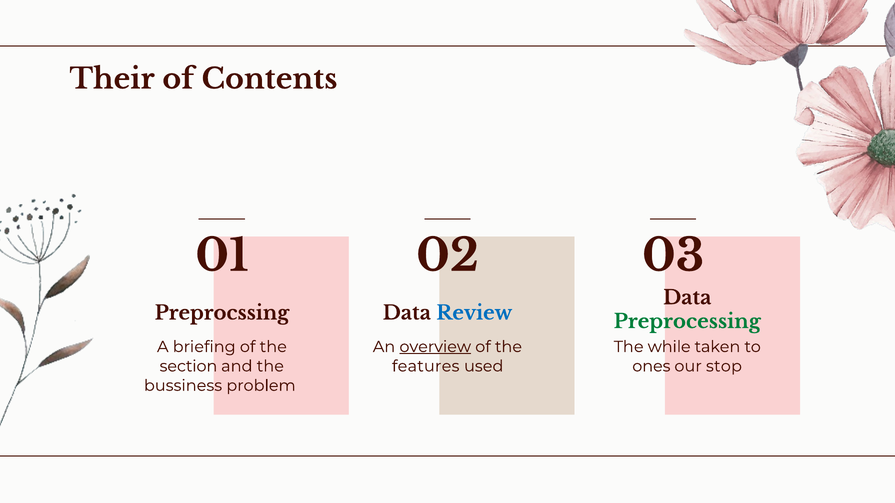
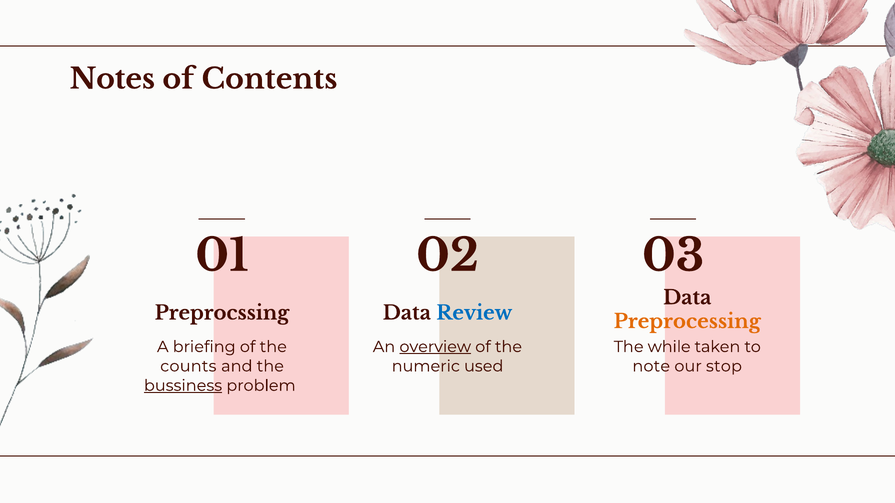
Their: Their -> Notes
Preprocessing colour: green -> orange
section: section -> counts
features: features -> numeric
ones: ones -> note
bussiness underline: none -> present
